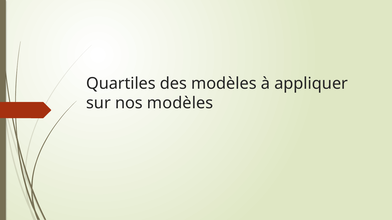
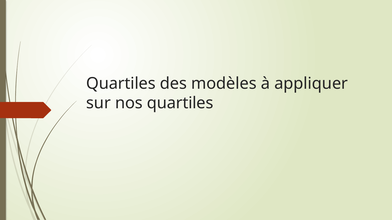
nos modèles: modèles -> quartiles
